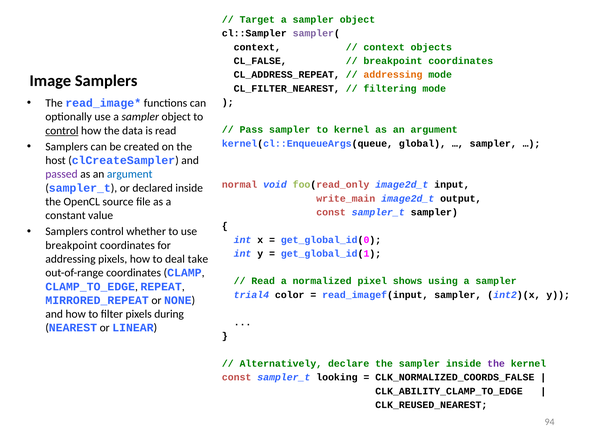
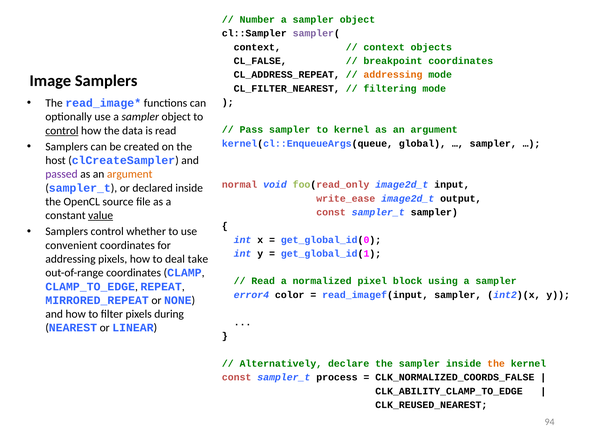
Target: Target -> Number
argument at (130, 174) colour: blue -> orange
write_main: write_main -> write_ease
value underline: none -> present
breakpoint at (71, 246): breakpoint -> convenient
shows: shows -> block
trial4: trial4 -> error4
the at (496, 364) colour: purple -> orange
looking: looking -> process
